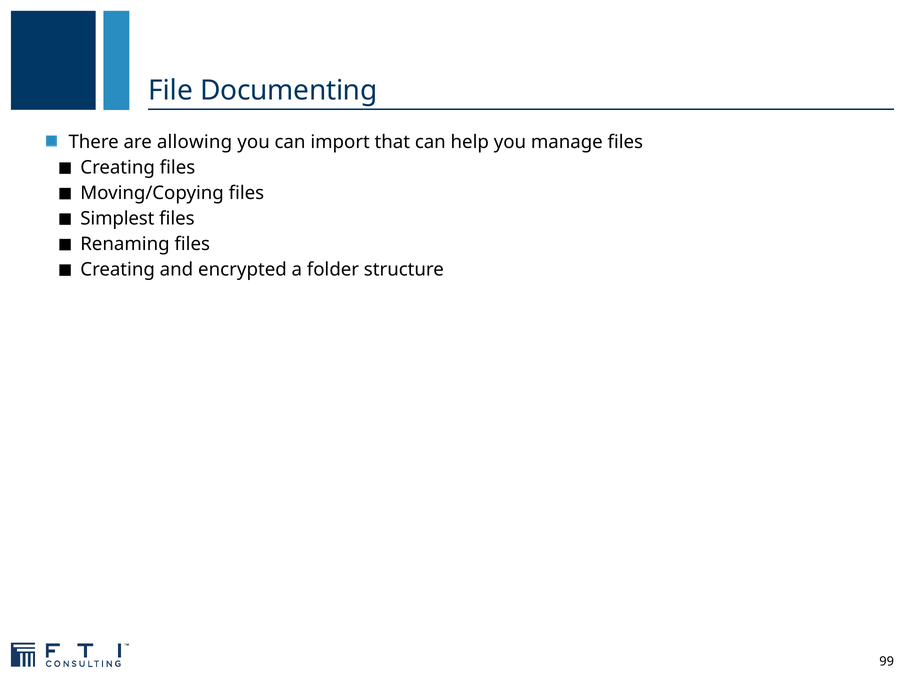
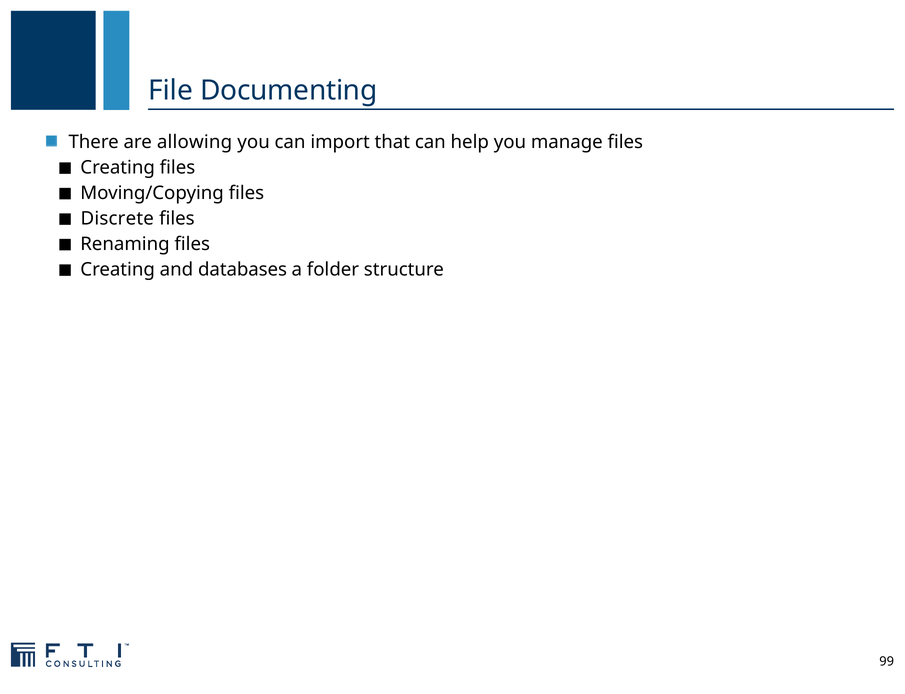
Simplest: Simplest -> Discrete
encrypted: encrypted -> databases
